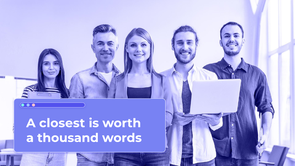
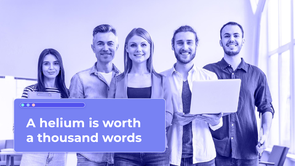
closest: closest -> helium
